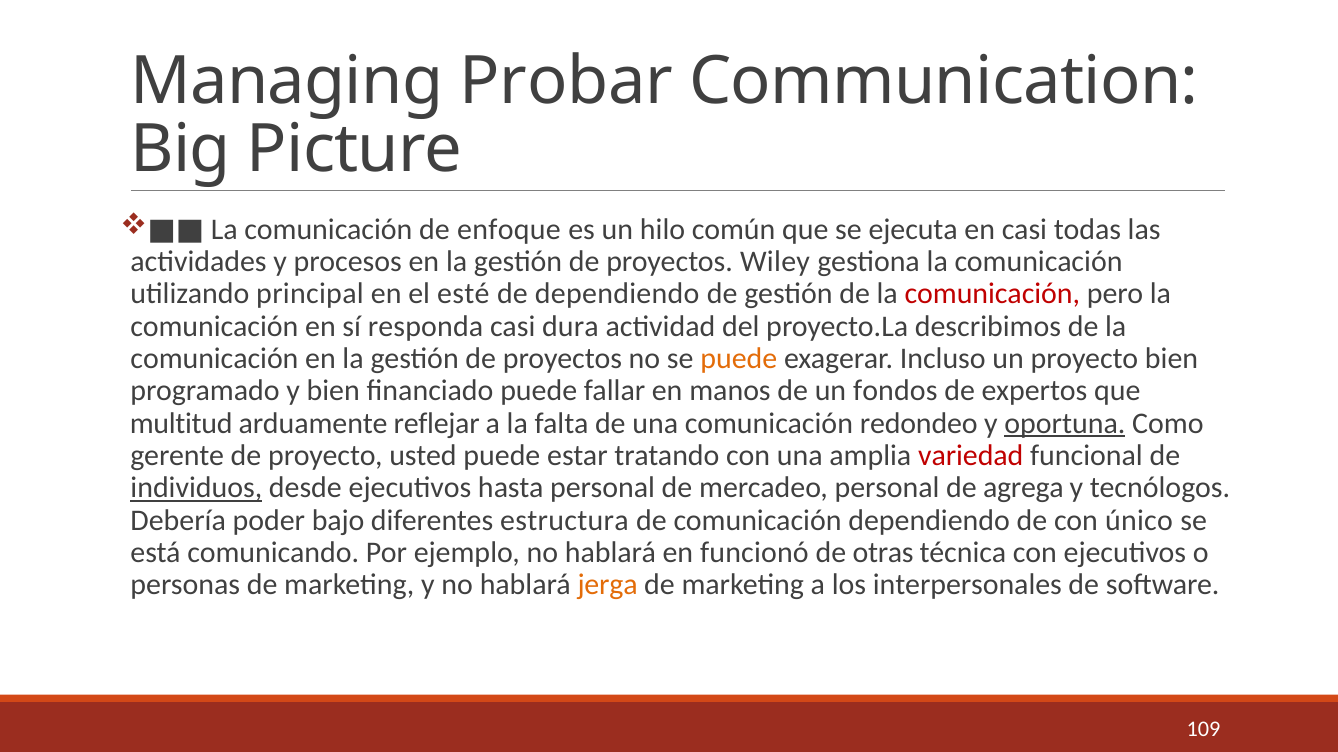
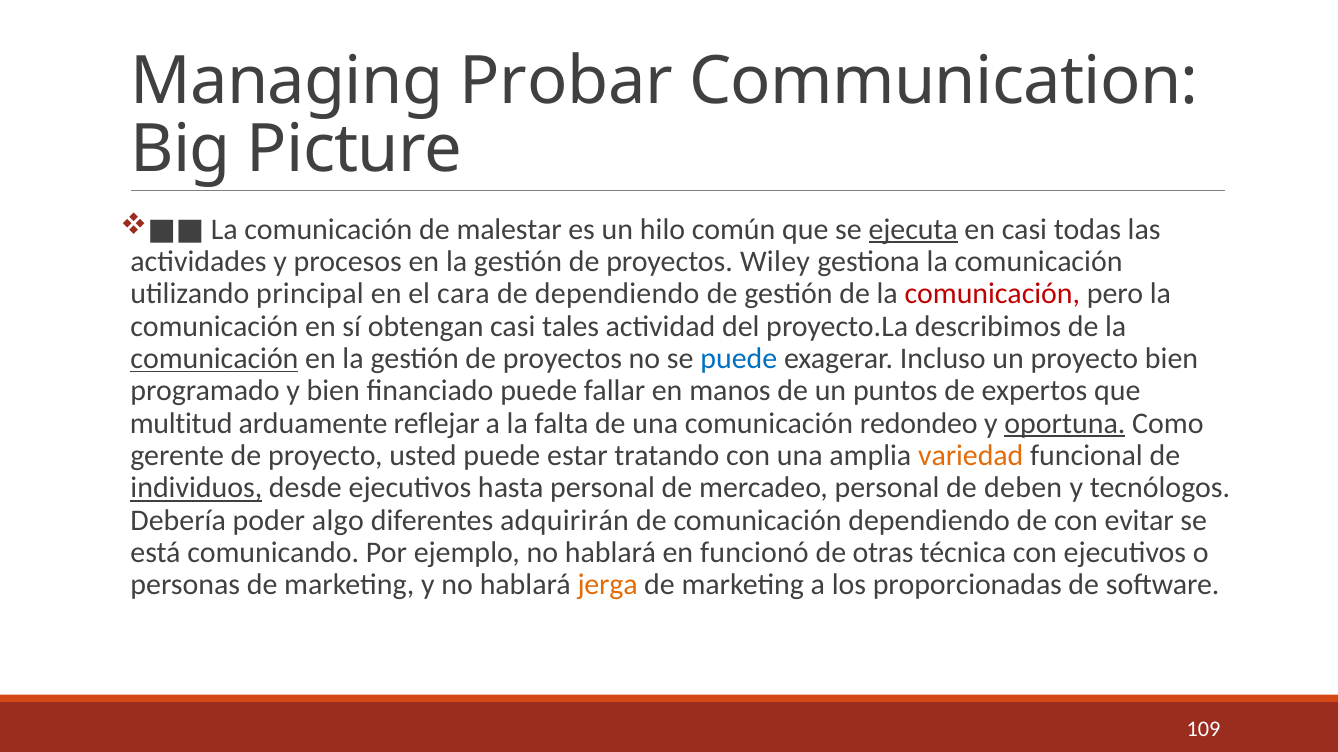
enfoque: enfoque -> malestar
ejecuta underline: none -> present
esté: esté -> cara
responda: responda -> obtengan
dura: dura -> tales
comunicación at (214, 359) underline: none -> present
puede at (739, 359) colour: orange -> blue
fondos: fondos -> puntos
variedad colour: red -> orange
agrega: agrega -> deben
bajo: bajo -> algo
estructura: estructura -> adquirirán
único: único -> evitar
interpersonales: interpersonales -> proporcionadas
